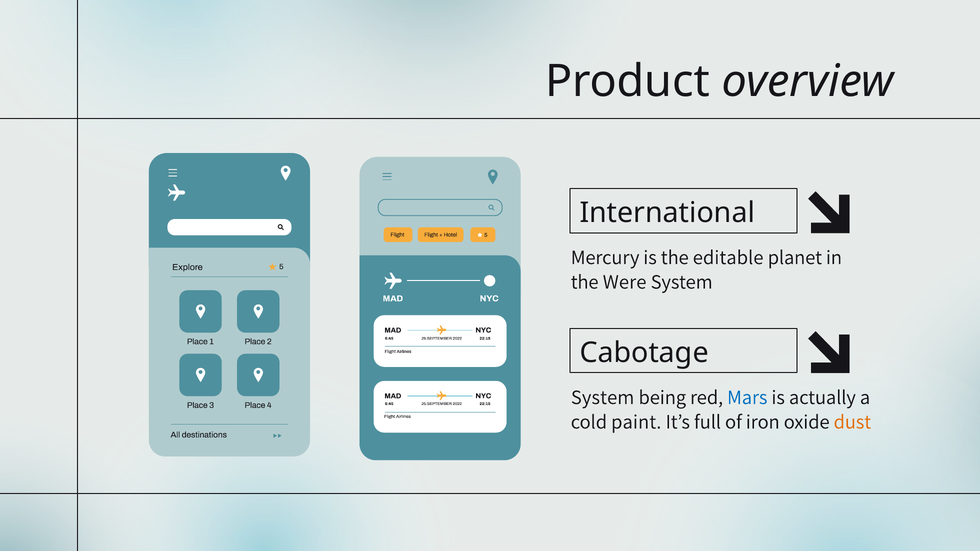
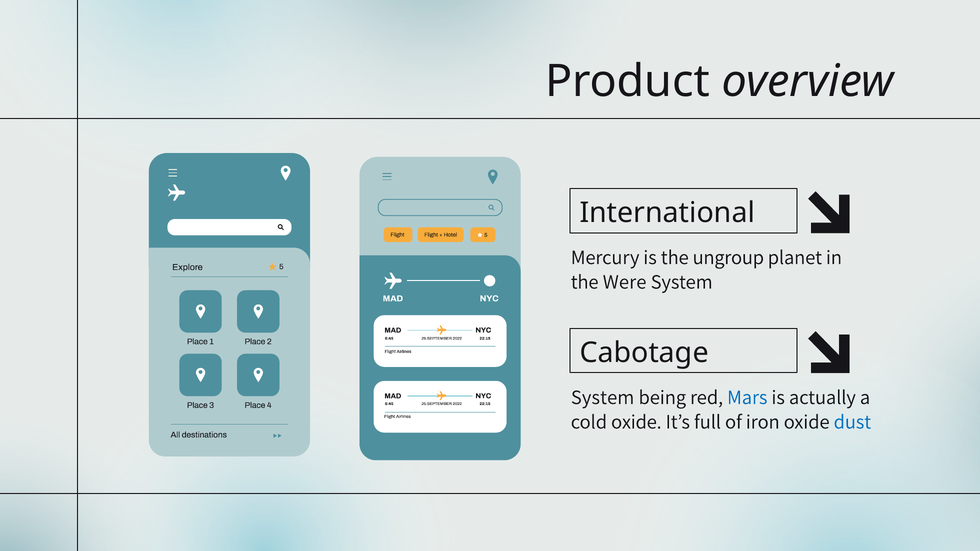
editable: editable -> ungroup
cold paint: paint -> oxide
dust colour: orange -> blue
